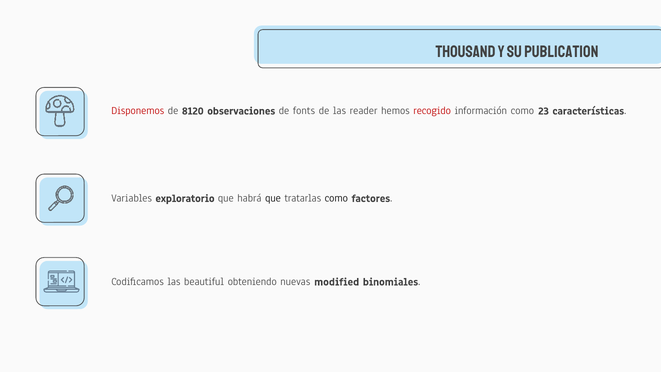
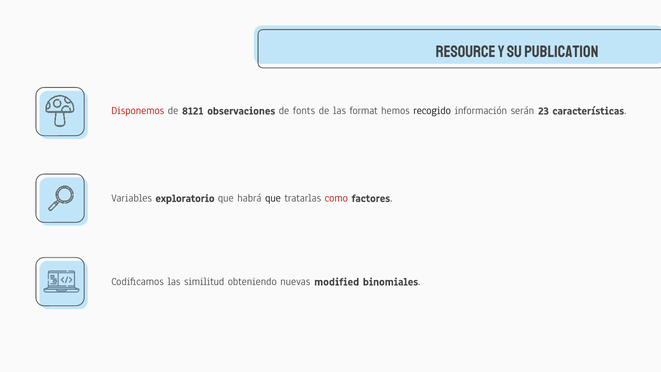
THOUSAND: THOUSAND -> RESOURCE
8120: 8120 -> 8121
reader: reader -> format
recogido colour: red -> black
información como: como -> serán
como at (336, 198) colour: black -> red
beautiful: beautiful -> similitud
